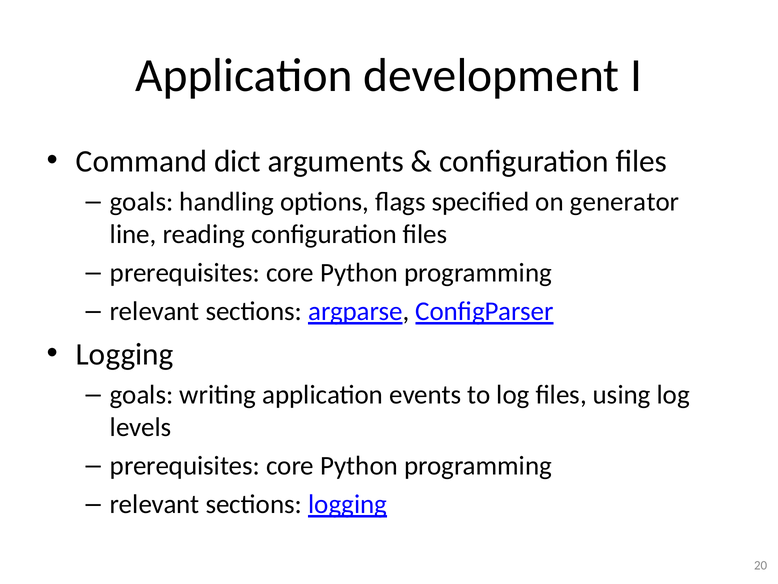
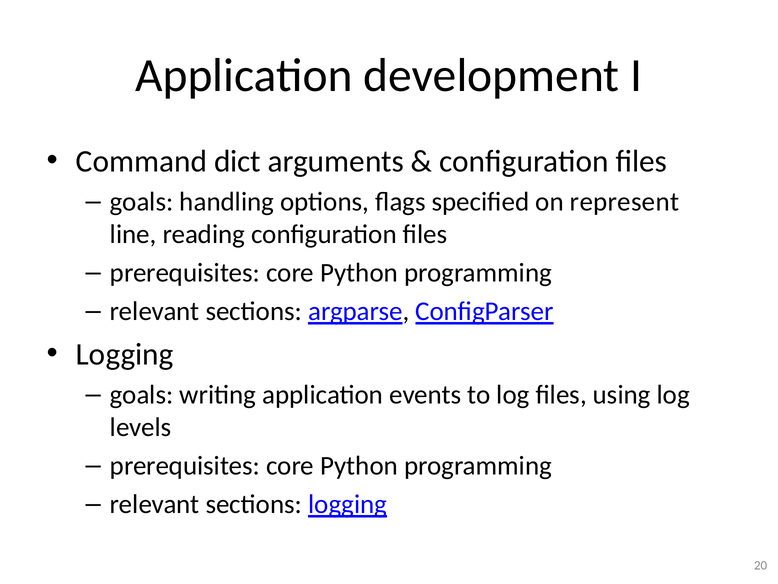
generator: generator -> represent
